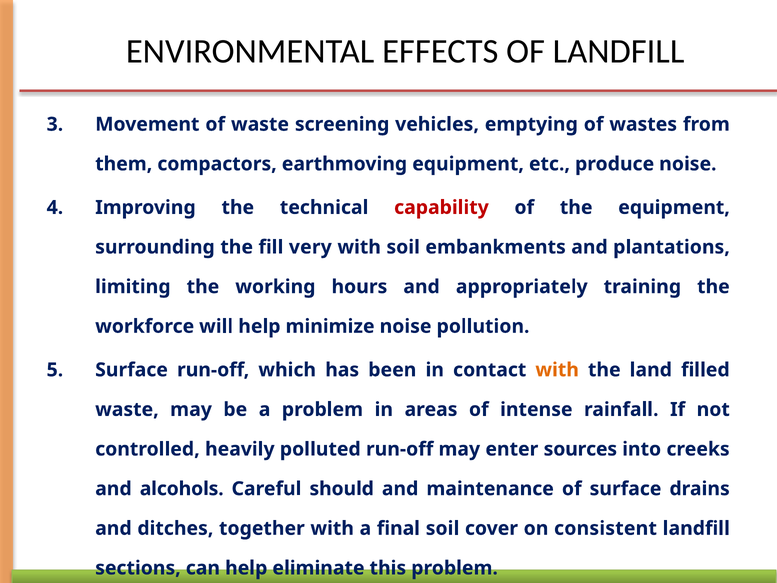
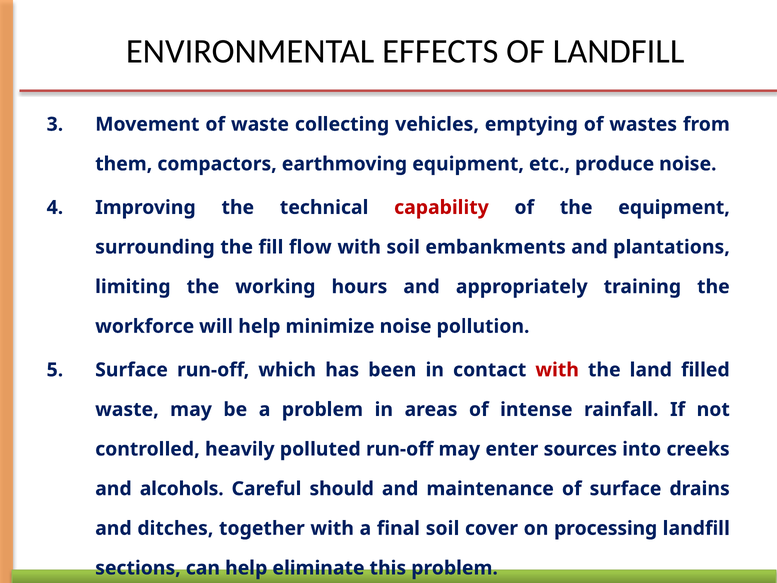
screening: screening -> collecting
very: very -> flow
with at (557, 370) colour: orange -> red
consistent: consistent -> processing
